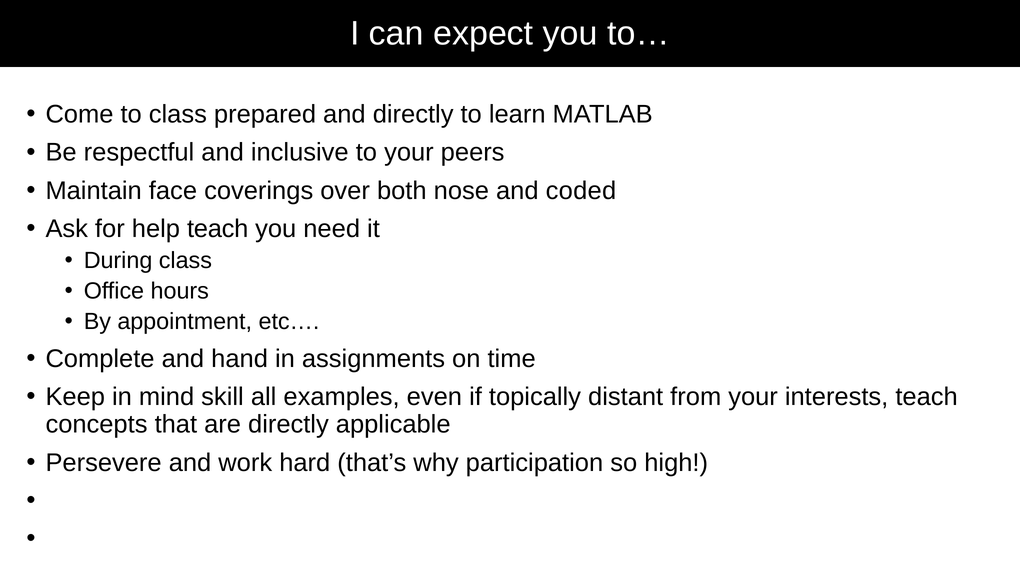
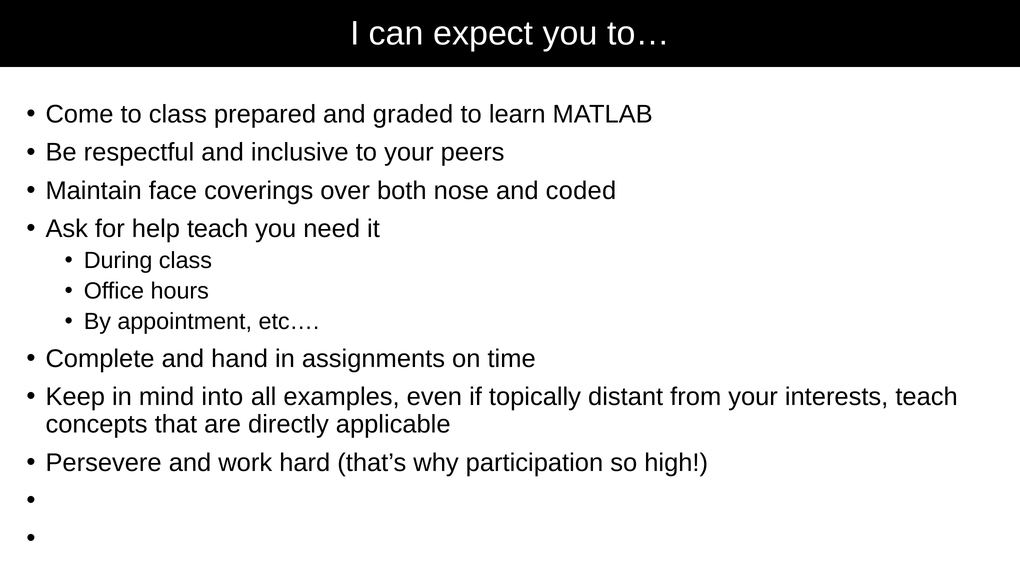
and directly: directly -> graded
skill: skill -> into
